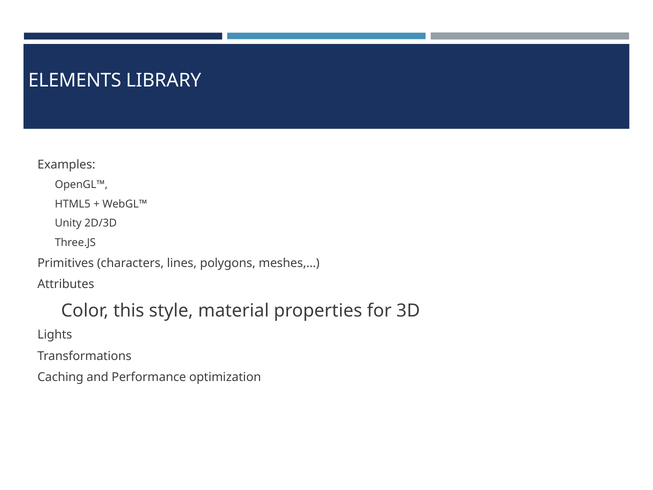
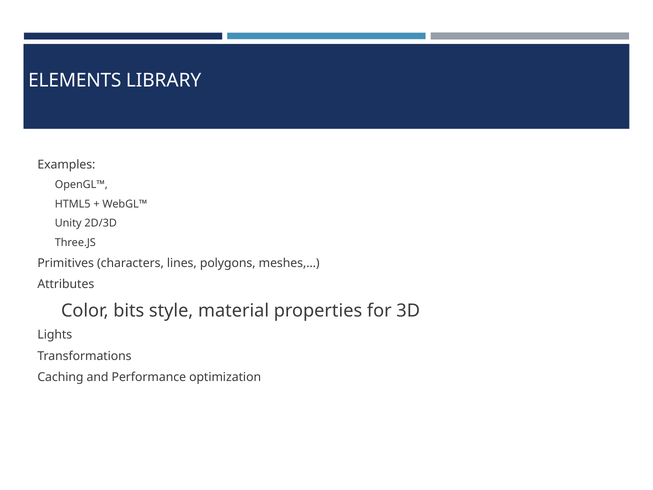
this: this -> bits
